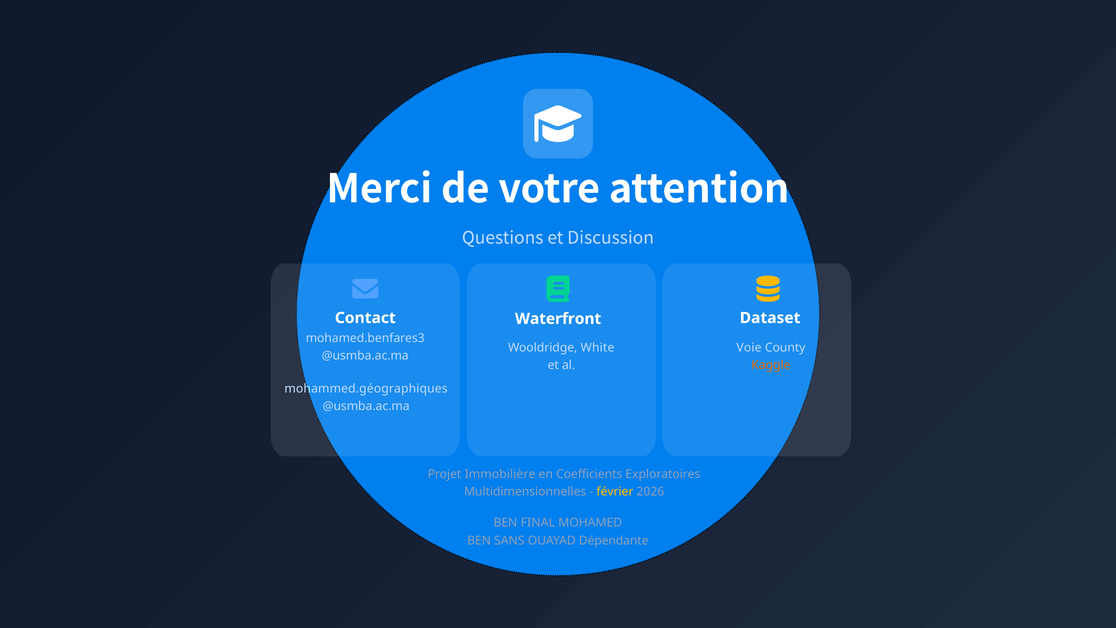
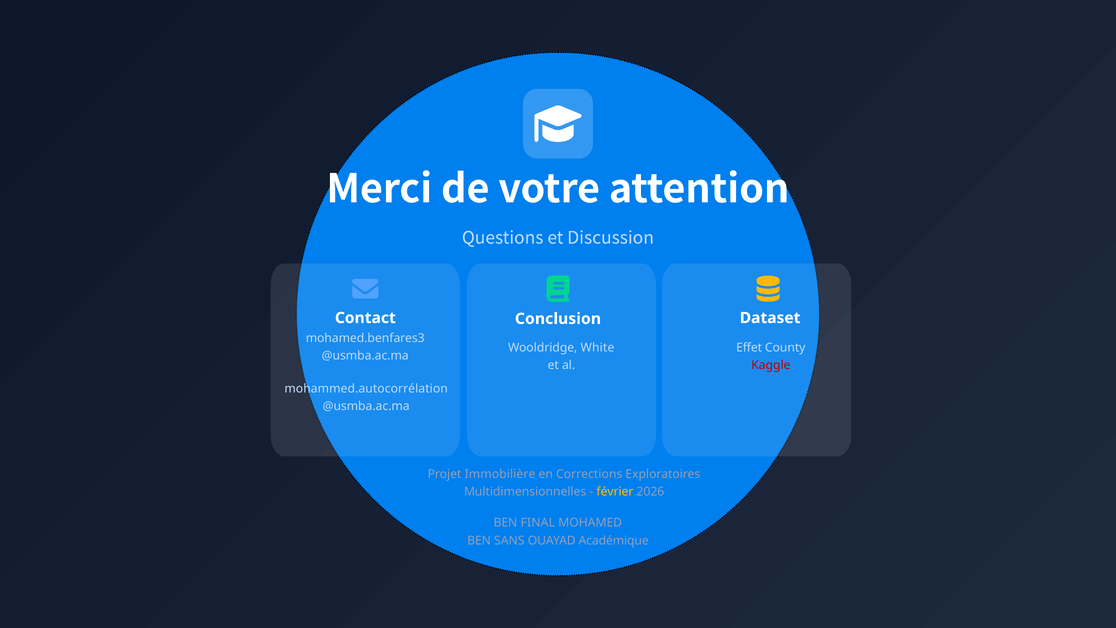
Waterfront: Waterfront -> Conclusion
Voie: Voie -> Effet
Kaggle colour: orange -> red
mohammed.géographiques: mohammed.géographiques -> mohammed.autocorrélation
Coefficients: Coefficients -> Corrections
Dépendante: Dépendante -> Académique
